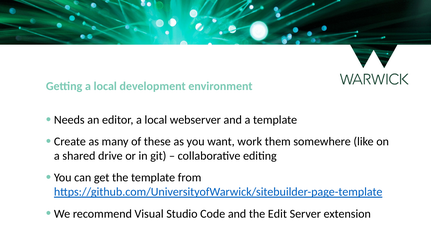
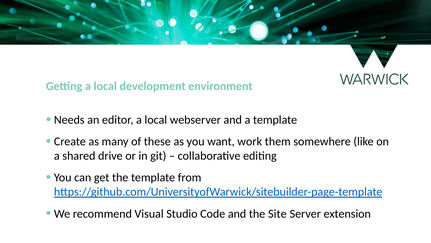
Edit: Edit -> Site
